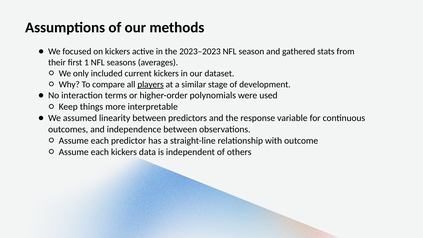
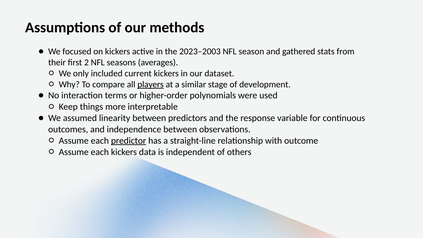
2023–2023: 2023–2023 -> 2023–2003
1: 1 -> 2
predictor underline: none -> present
